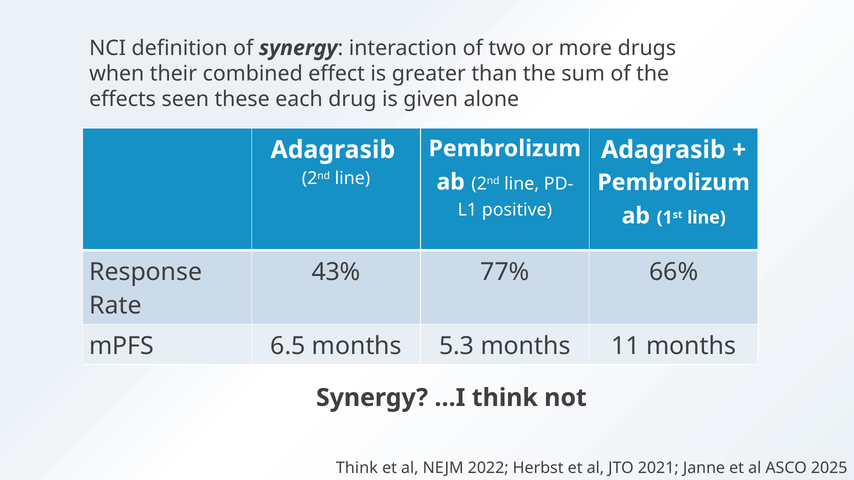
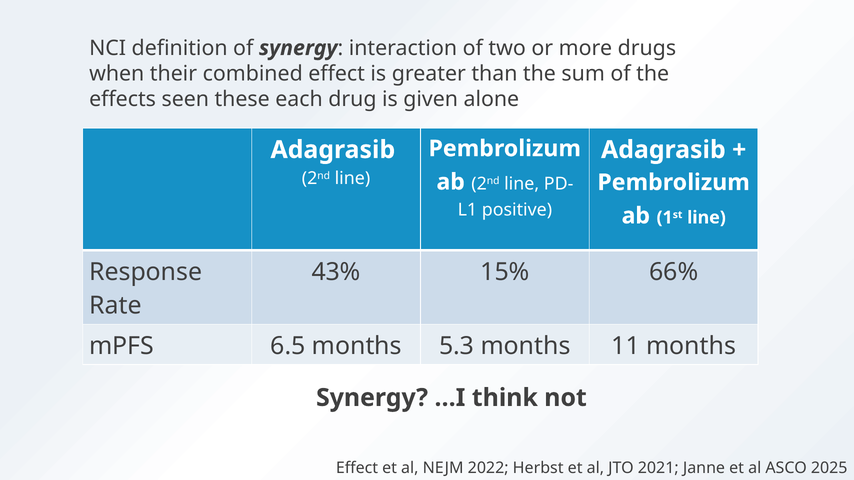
77%: 77% -> 15%
Think at (357, 468): Think -> Effect
